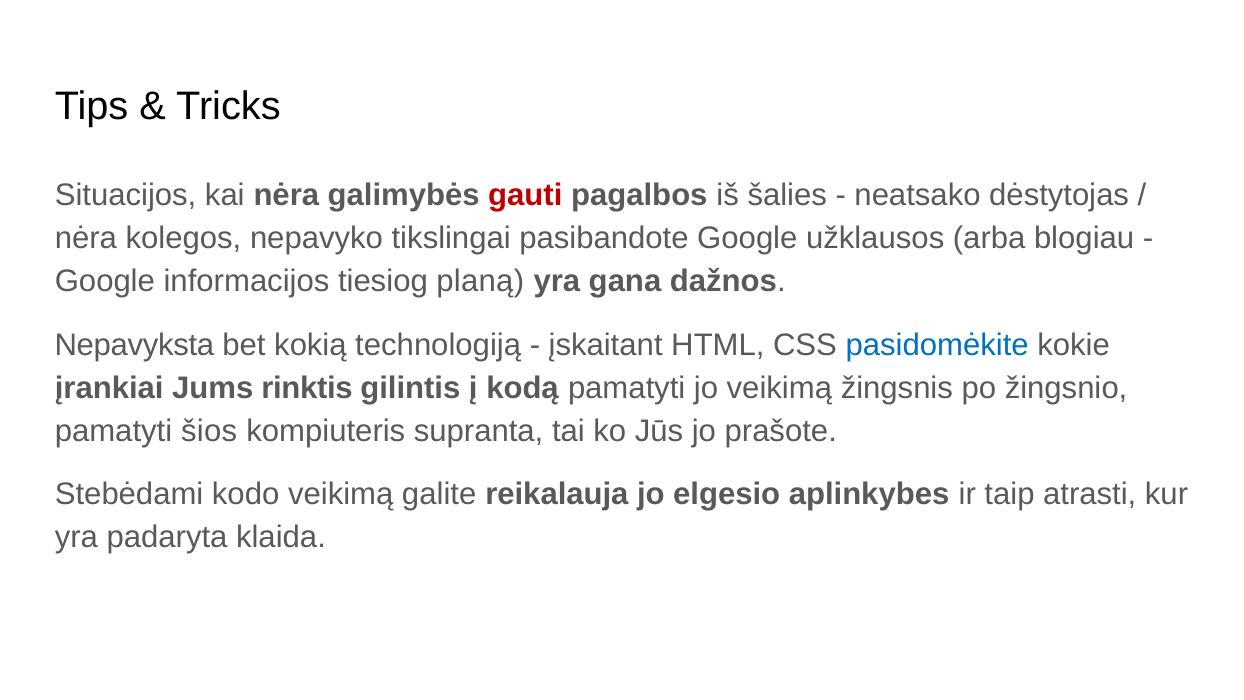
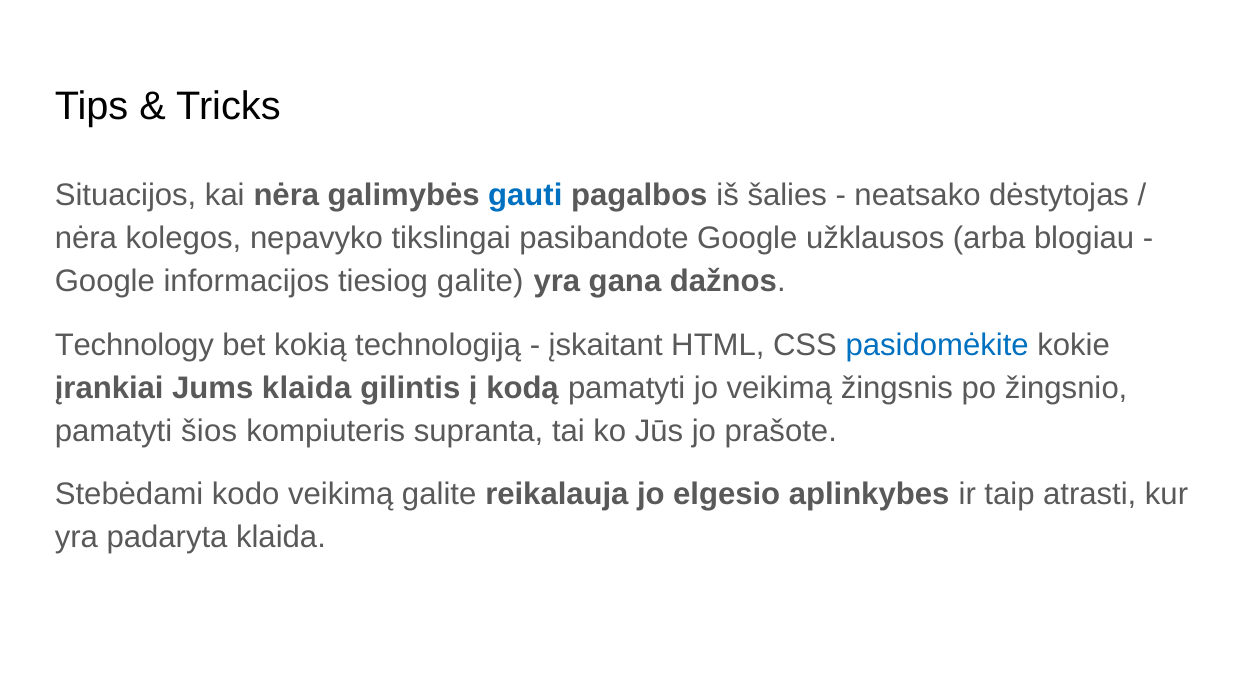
gauti colour: red -> blue
tiesiog planą: planą -> galite
Nepavyksta: Nepavyksta -> Technology
Jums rinktis: rinktis -> klaida
